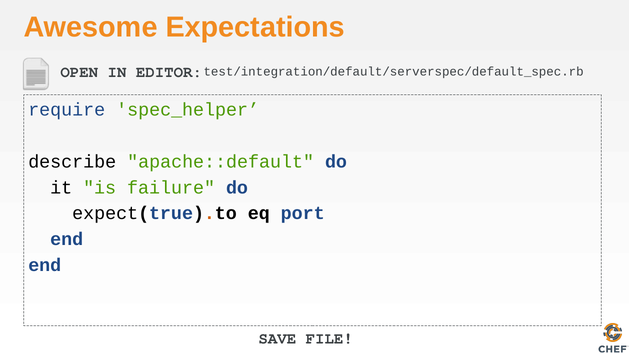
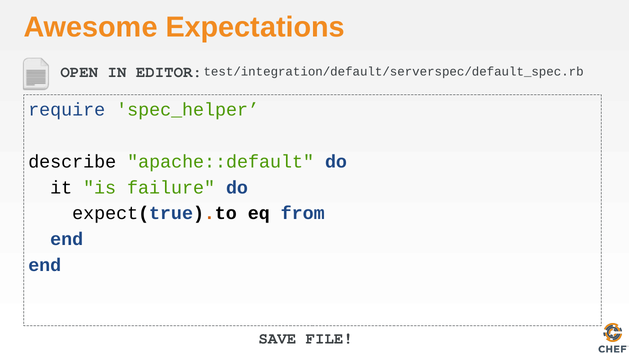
port: port -> from
